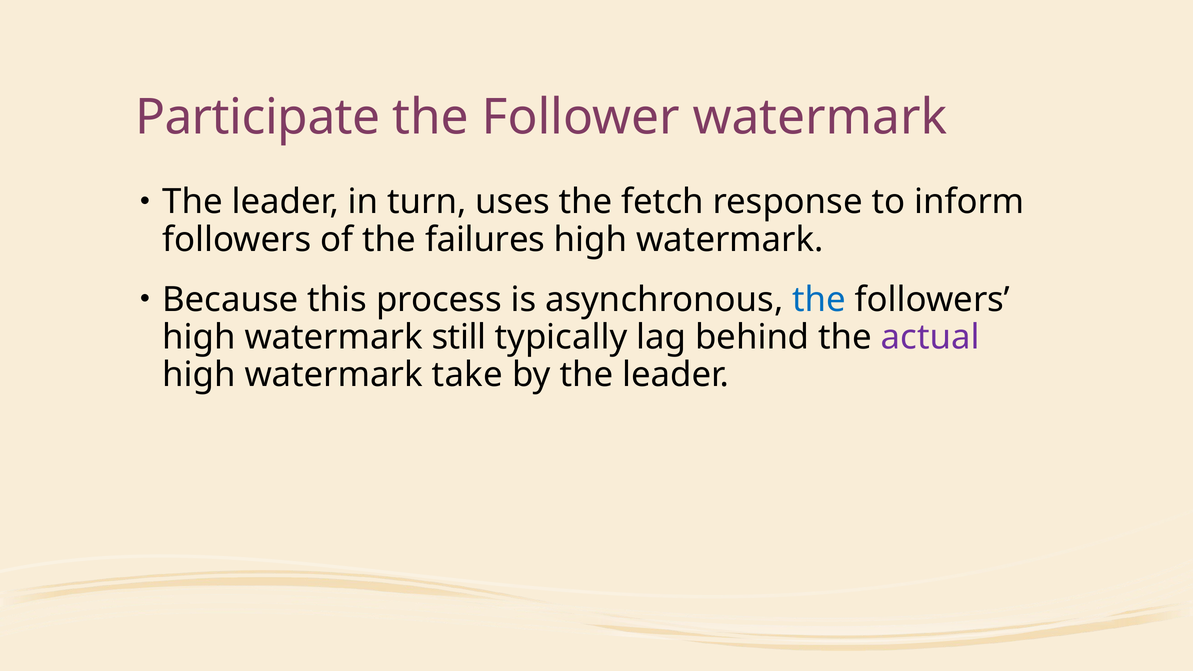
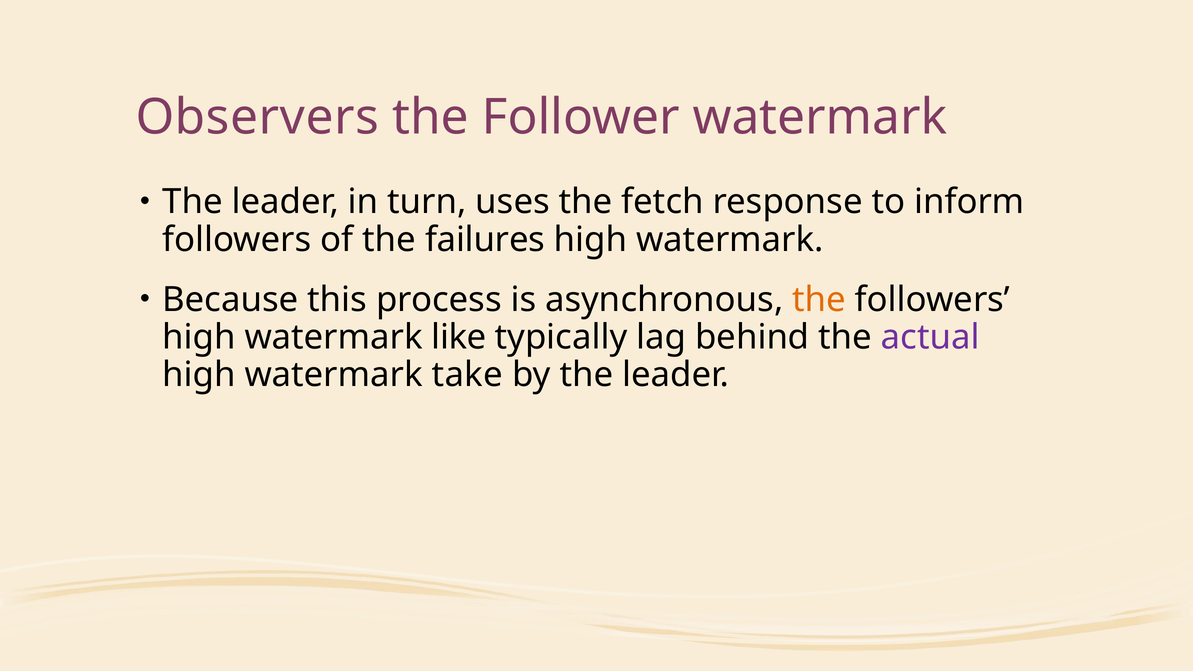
Participate: Participate -> Observers
the at (819, 300) colour: blue -> orange
still: still -> like
